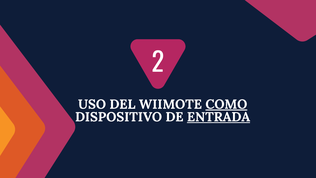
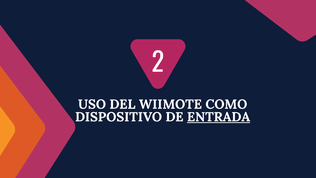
COMO underline: present -> none
